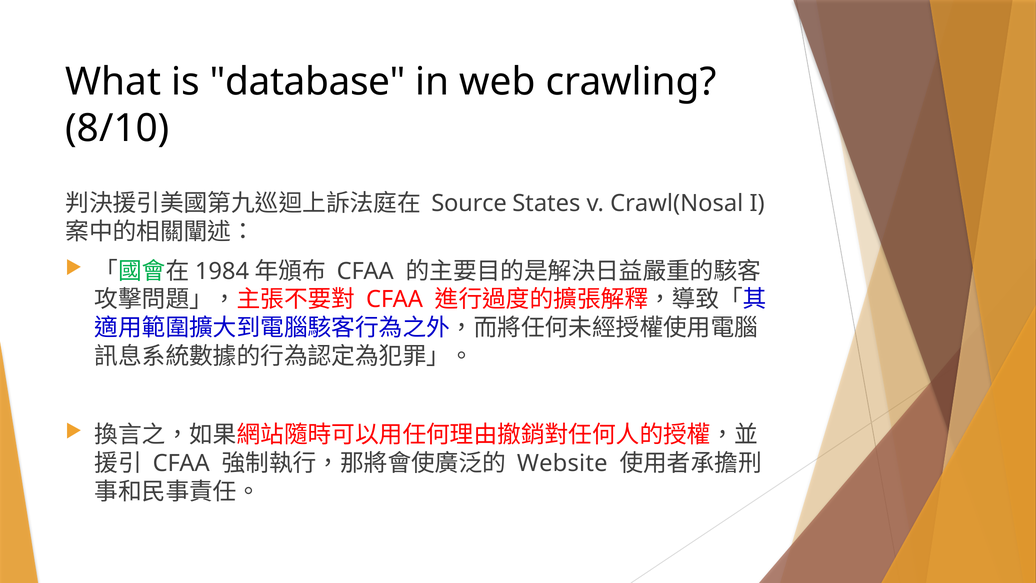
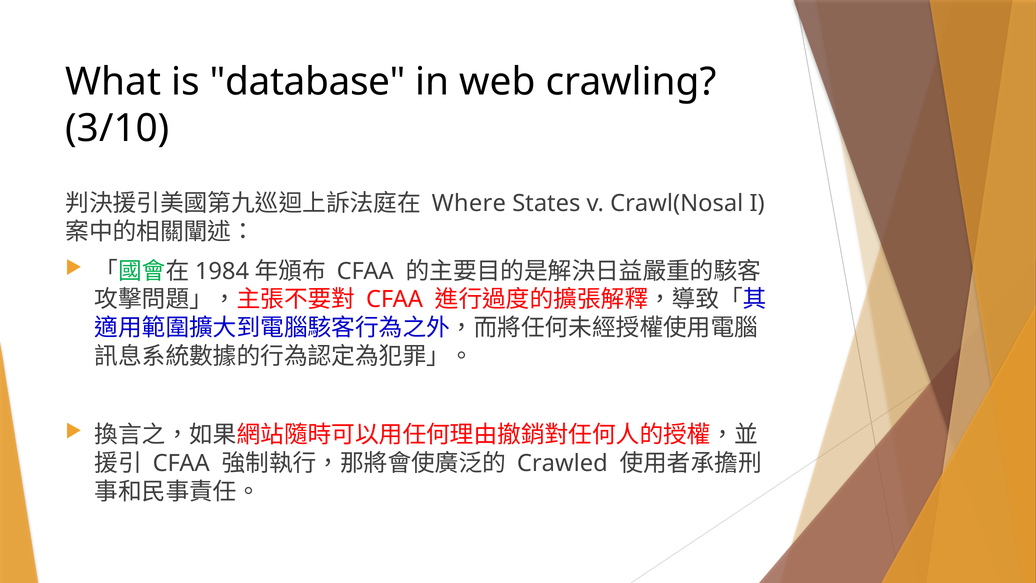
8/10: 8/10 -> 3/10
Source: Source -> Where
Website: Website -> Crawled
